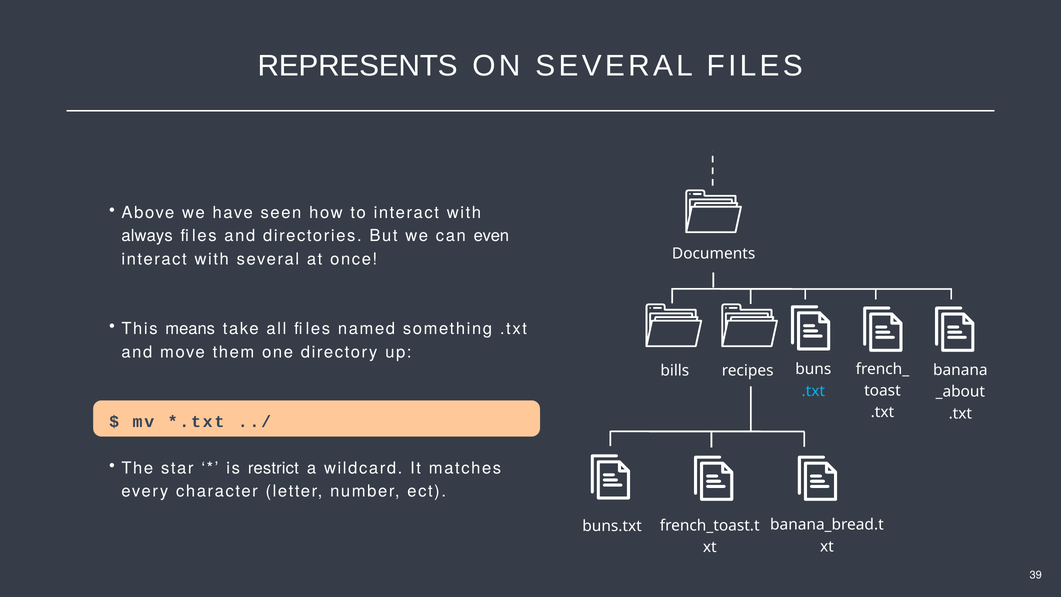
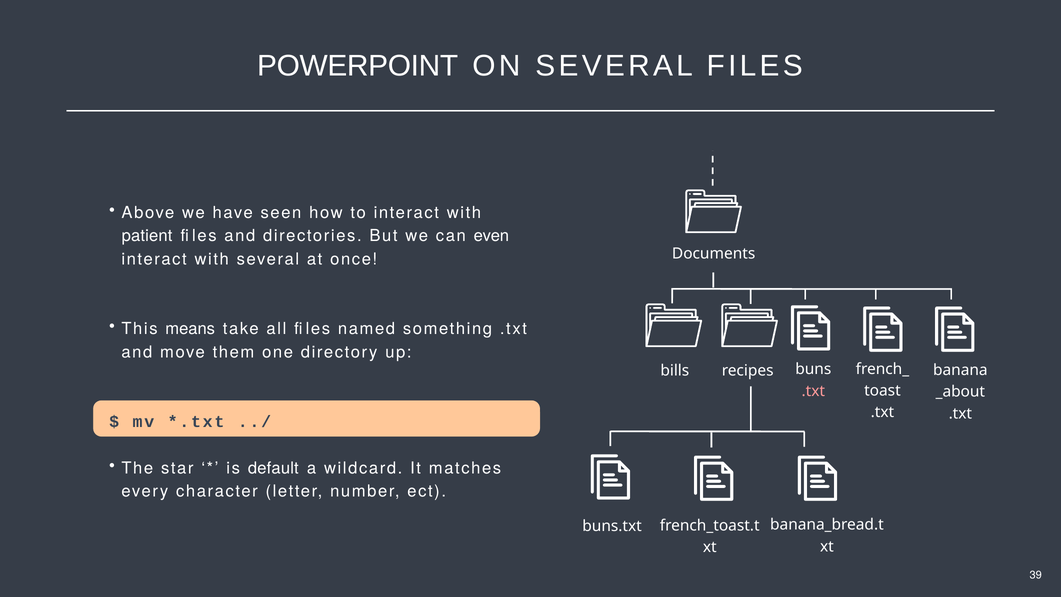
REPRESENTS: REPRESENTS -> POWERPOINT
always: always -> patient
.txt at (813, 391) colour: light blue -> pink
restrict: restrict -> default
